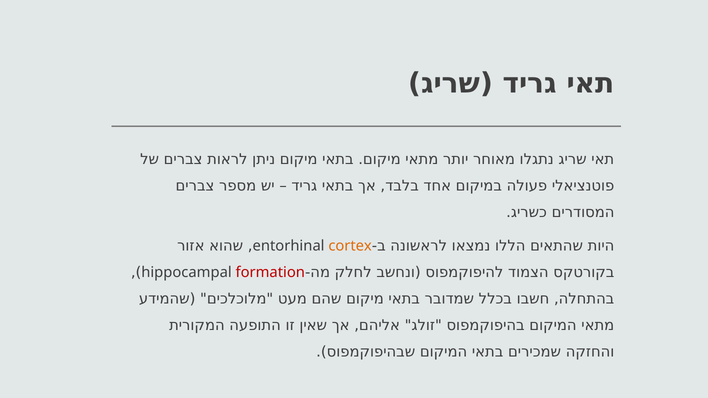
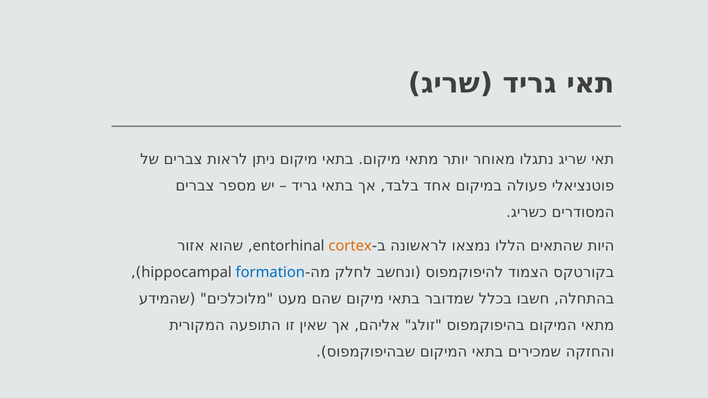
formation colour: red -> blue
